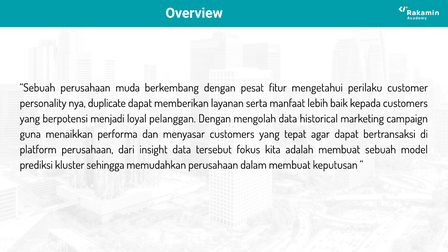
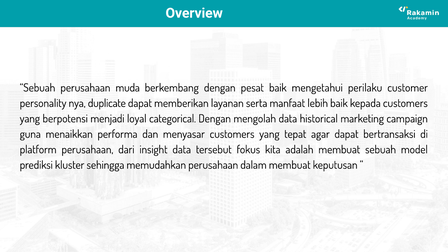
pesat fitur: fitur -> baik
pelanggan: pelanggan -> categorical
